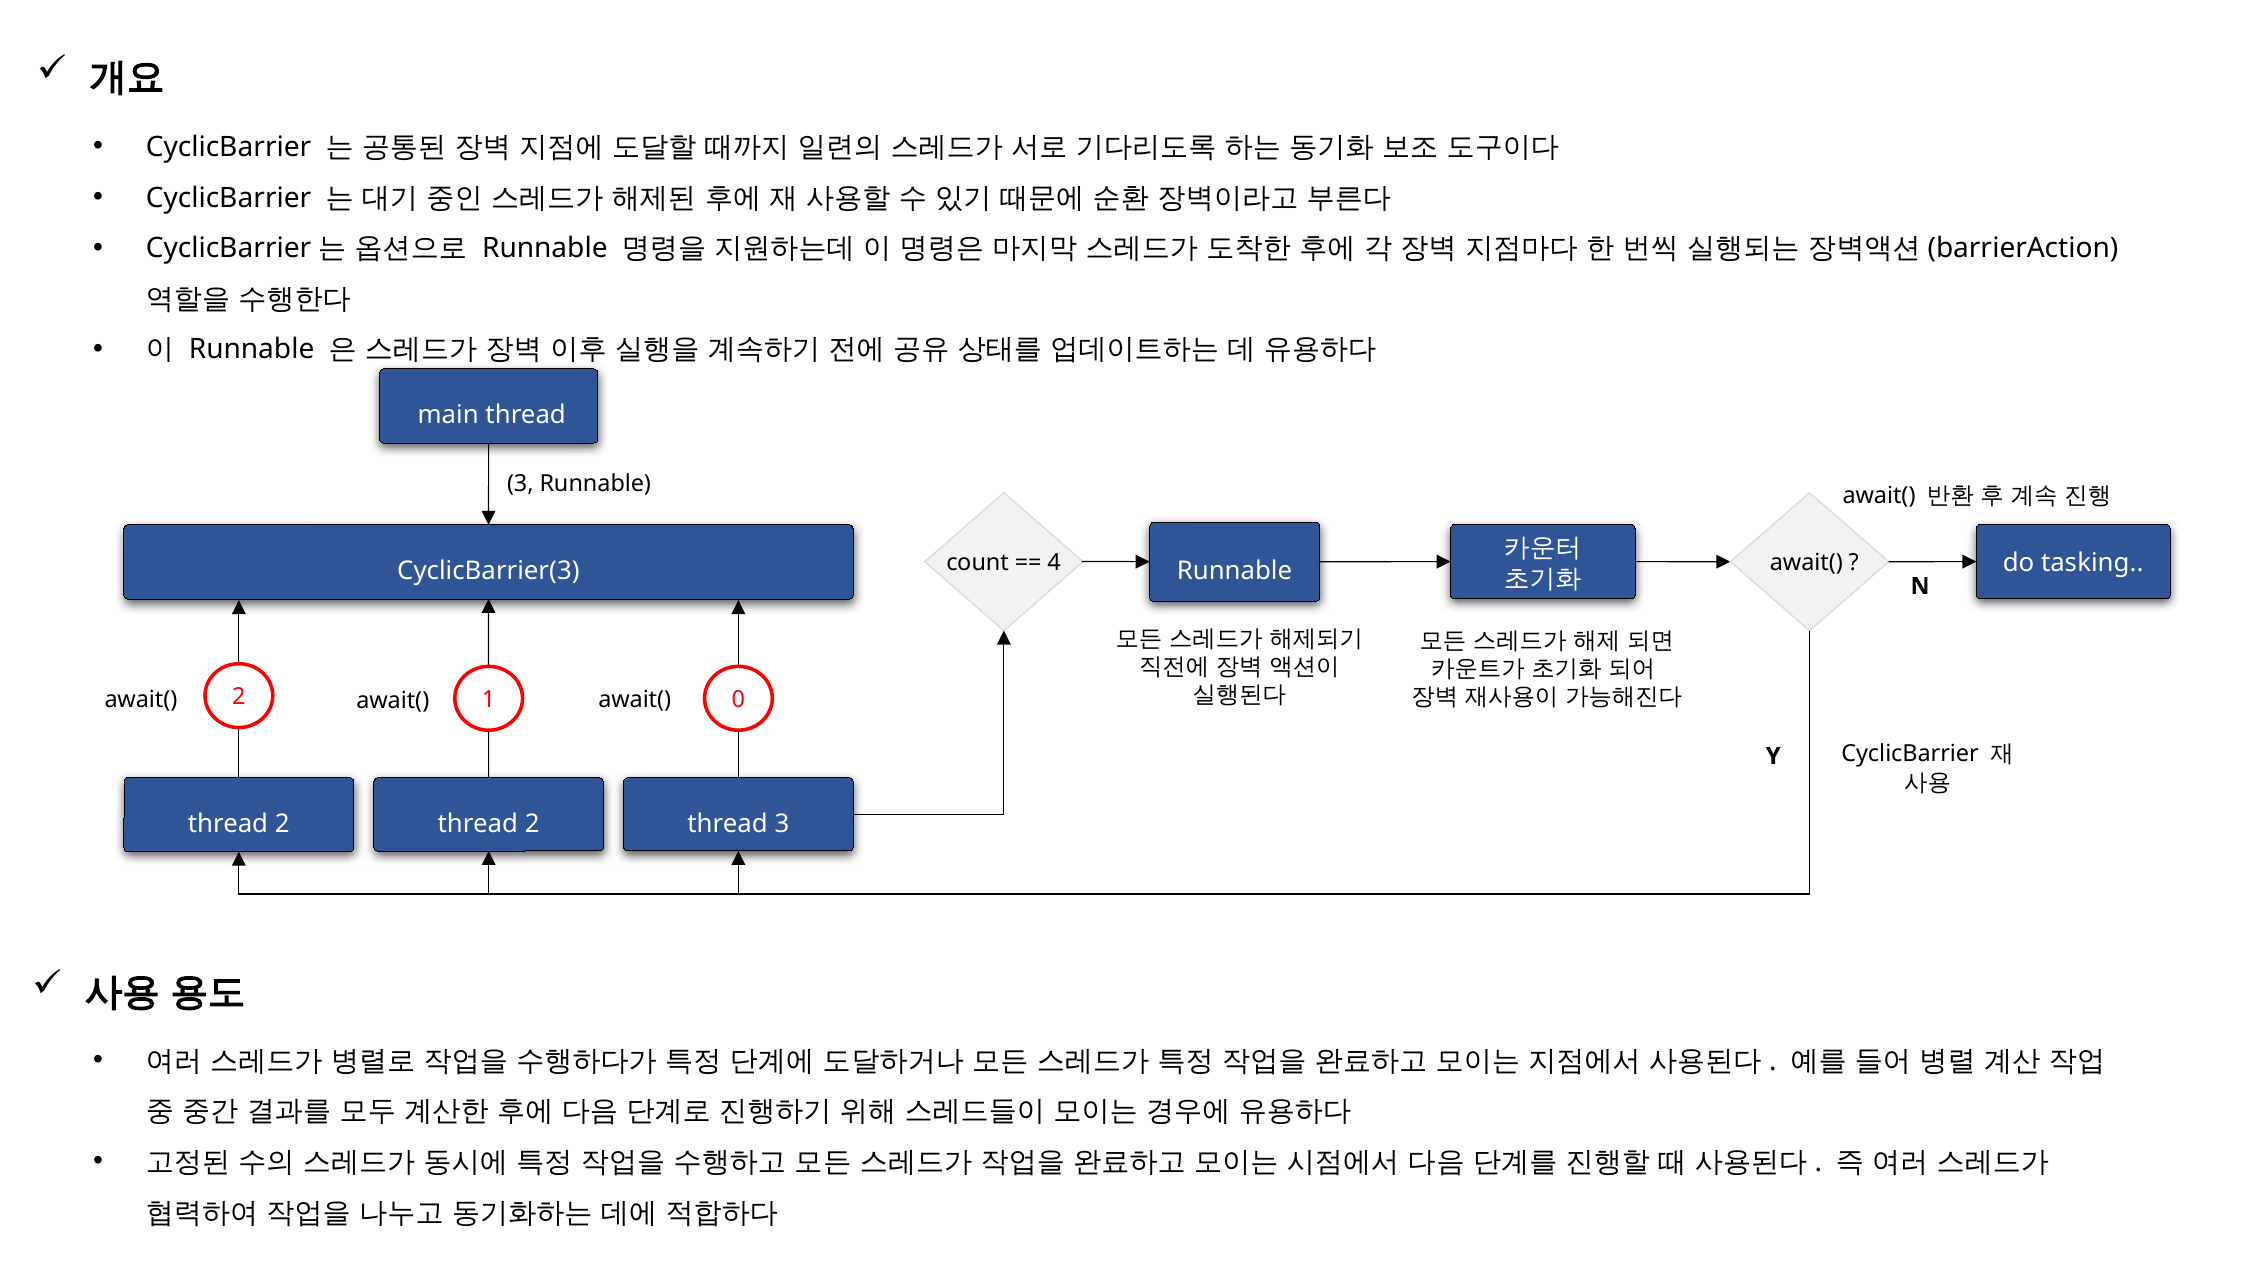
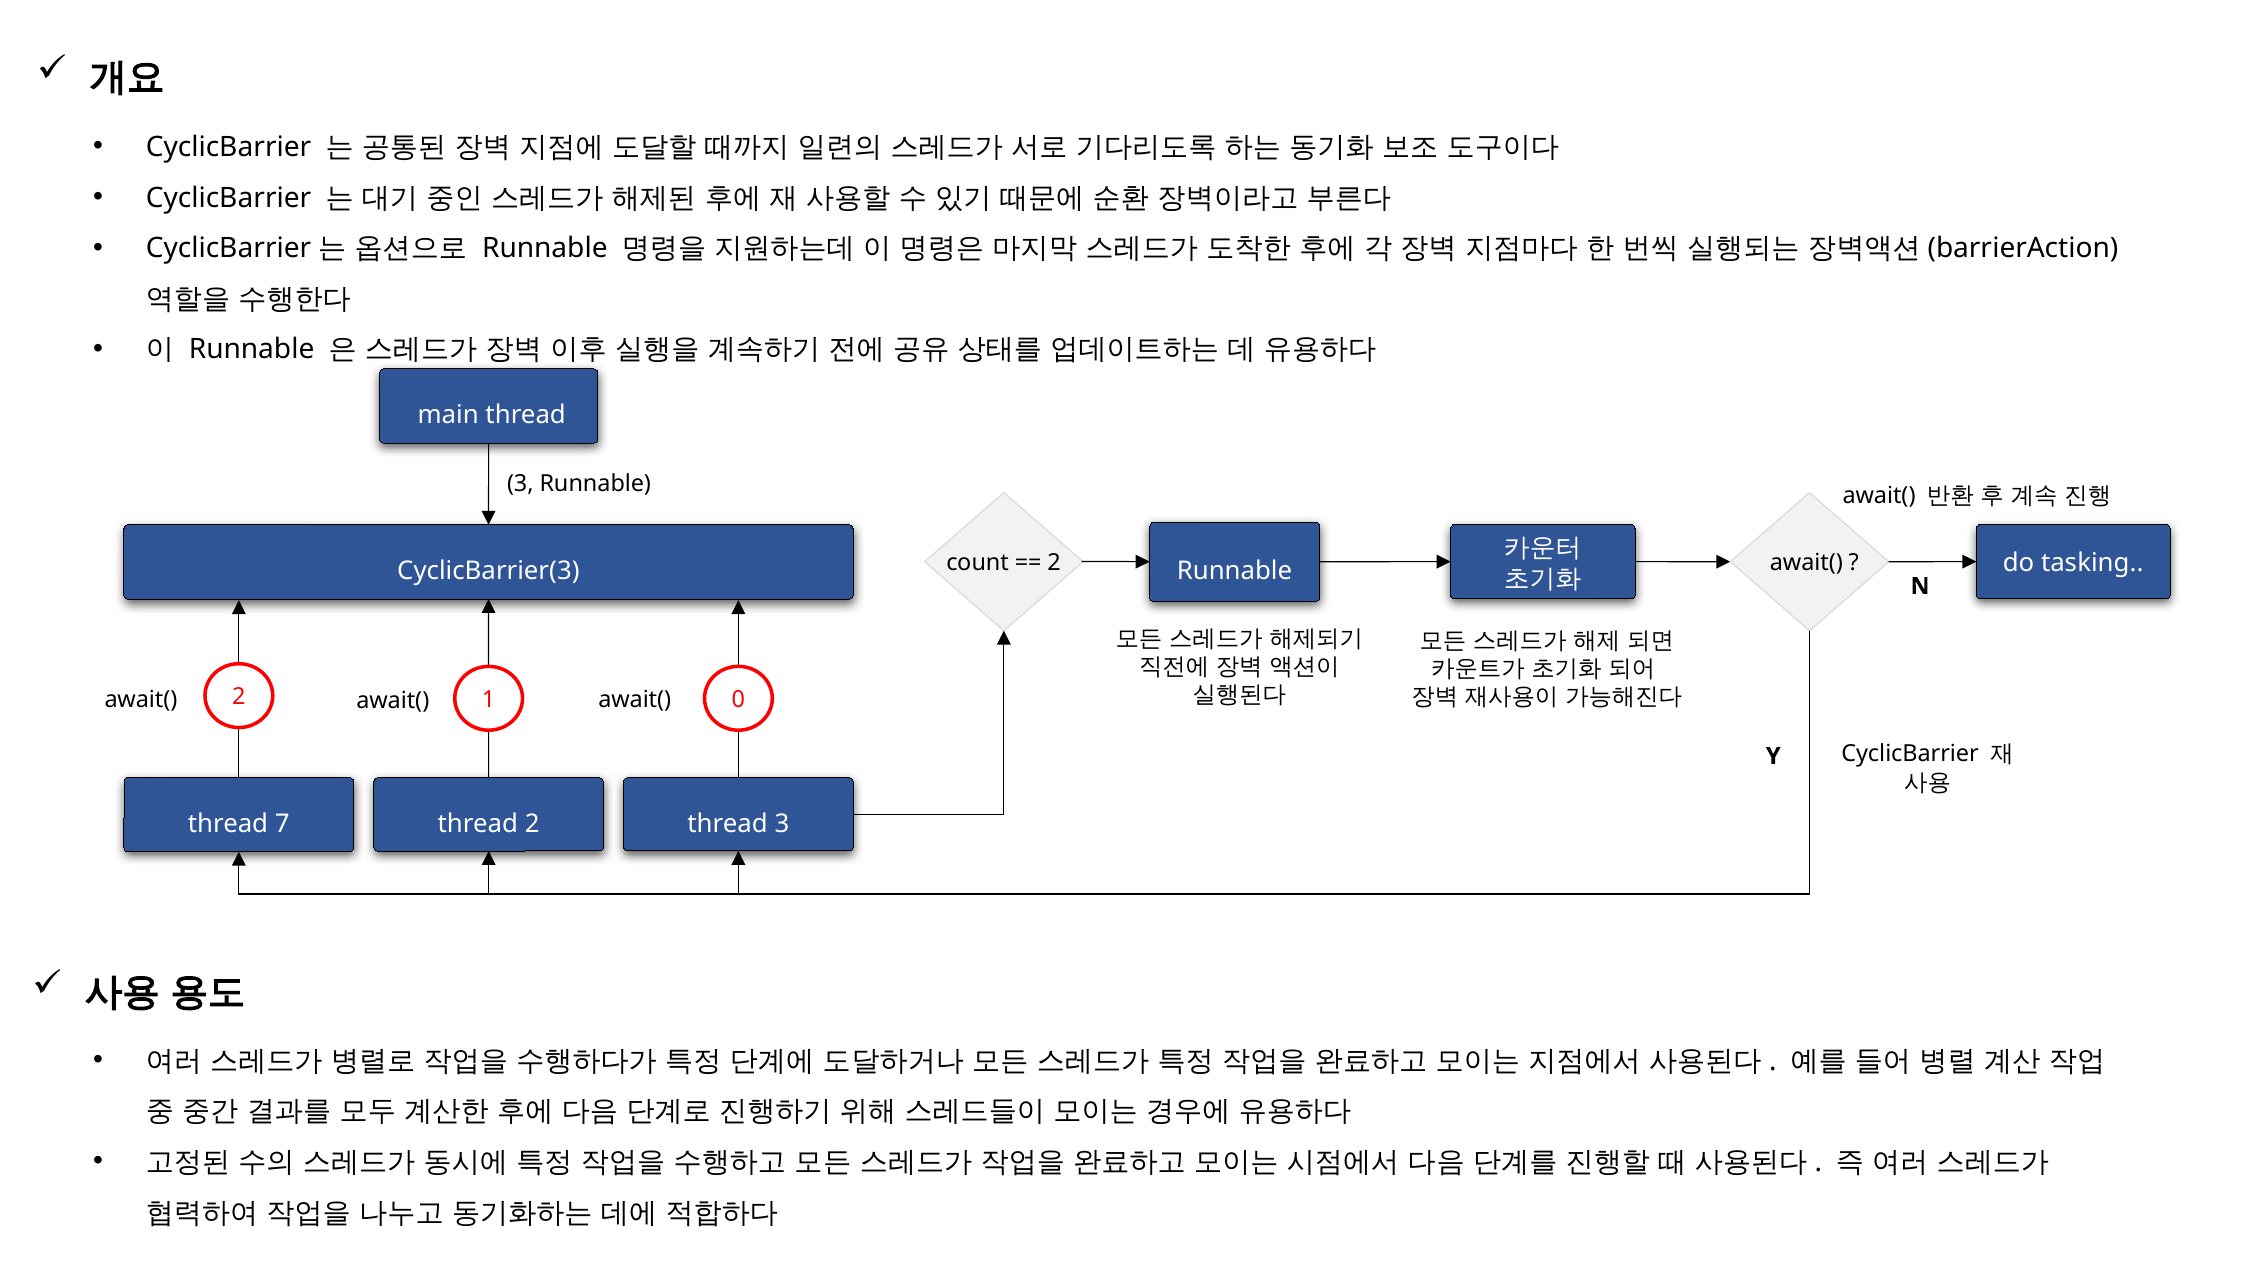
4 at (1054, 563): 4 -> 2
2 at (282, 824): 2 -> 7
